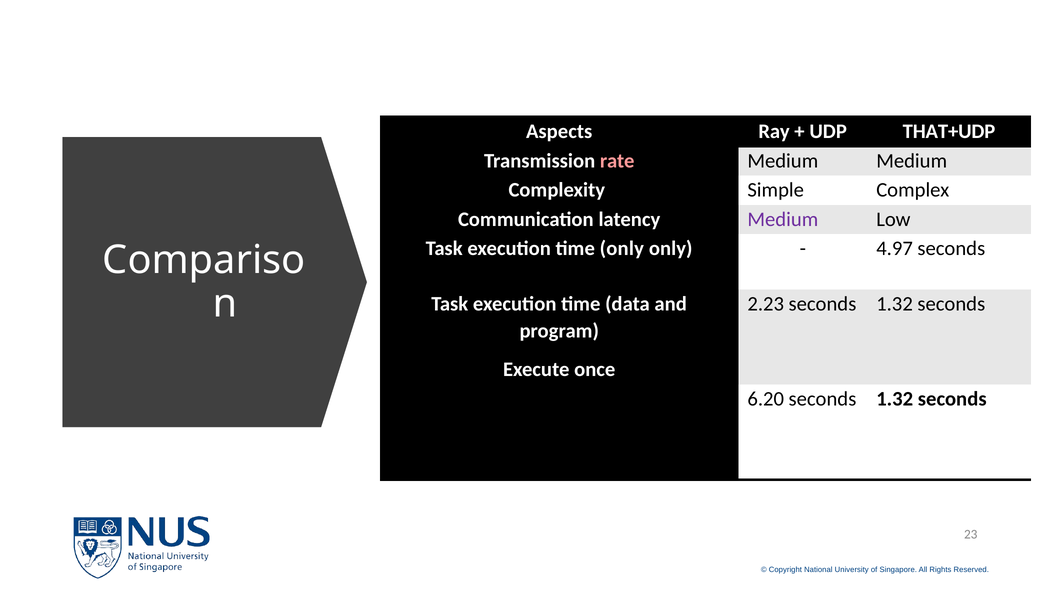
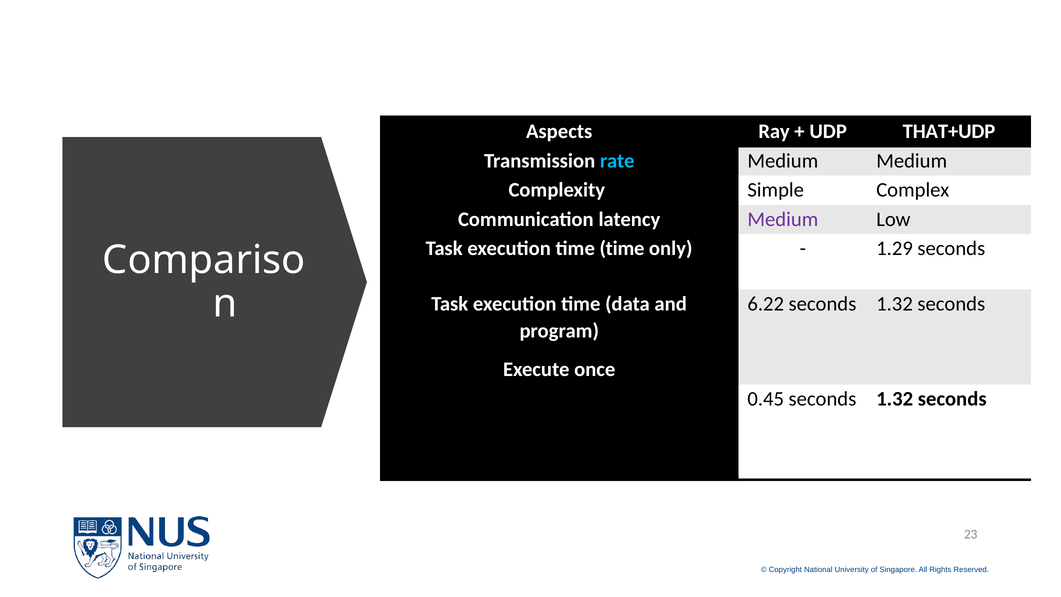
rate colour: pink -> light blue
time only: only -> time
4.97: 4.97 -> 1.29
2.23: 2.23 -> 6.22
6.20: 6.20 -> 0.45
